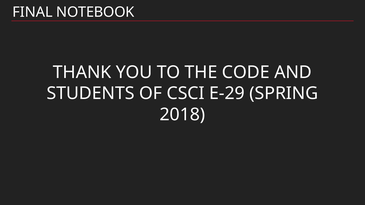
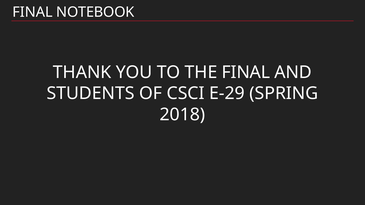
THE CODE: CODE -> FINAL
